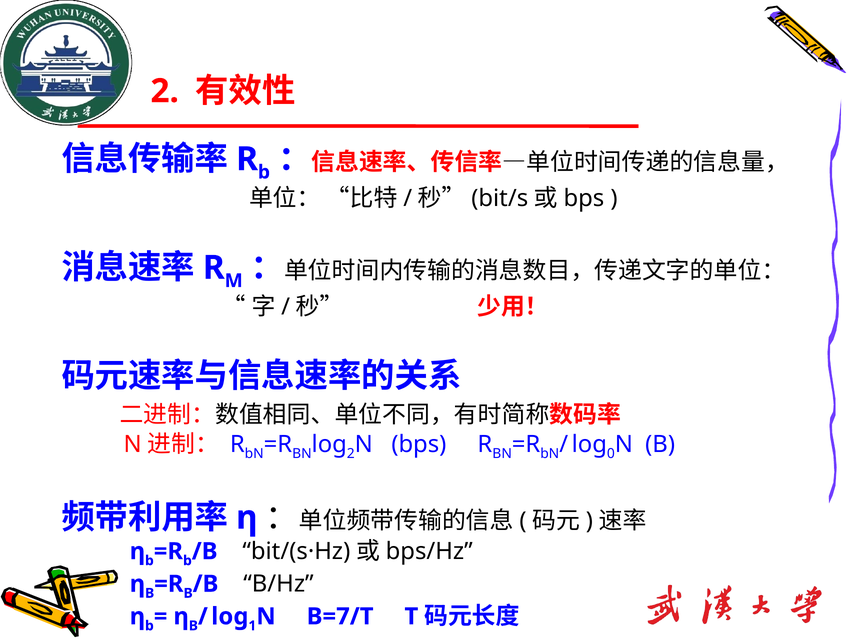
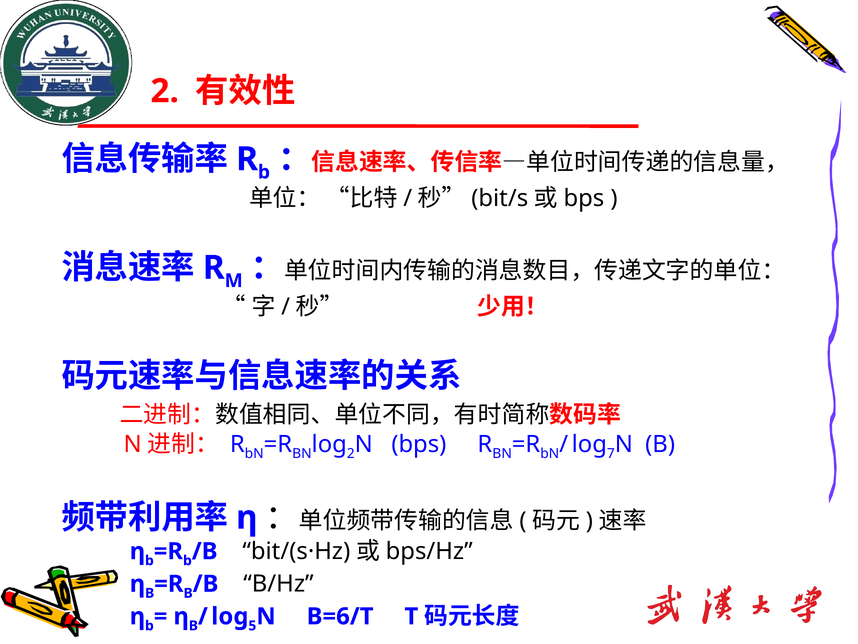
0: 0 -> 7
1: 1 -> 5
B=7/T: B=7/T -> B=6/T
